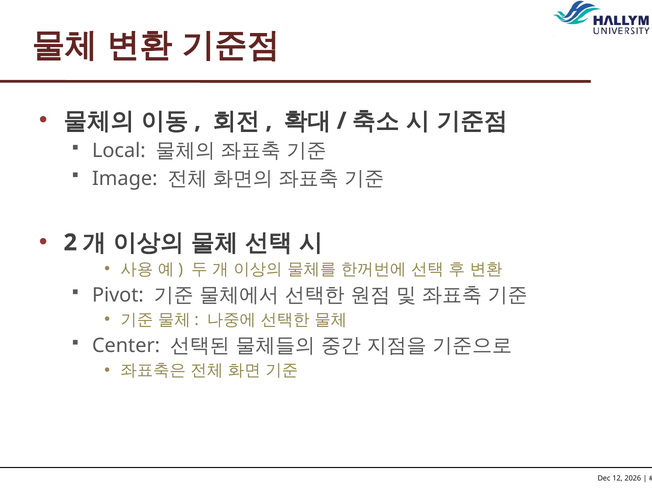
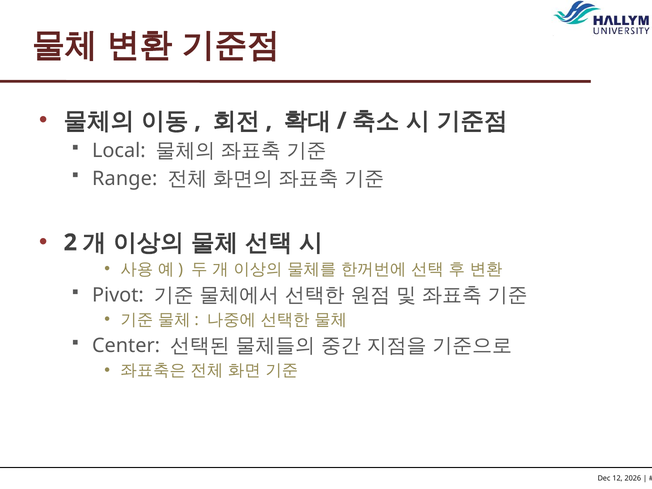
Image: Image -> Range
